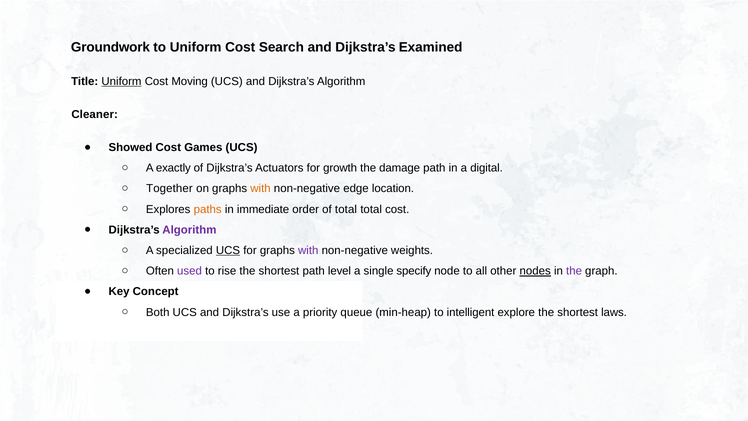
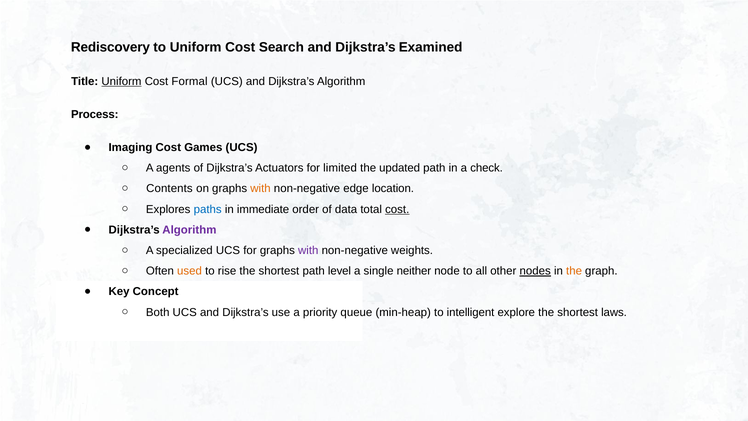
Groundwork: Groundwork -> Rediscovery
Moving: Moving -> Formal
Cleaner: Cleaner -> Process
Showed: Showed -> Imaging
exactly: exactly -> agents
growth: growth -> limited
damage: damage -> updated
digital: digital -> check
Together: Together -> Contents
paths colour: orange -> blue
of total: total -> data
cost at (397, 209) underline: none -> present
UCS at (228, 250) underline: present -> none
used colour: purple -> orange
specify: specify -> neither
the at (574, 271) colour: purple -> orange
